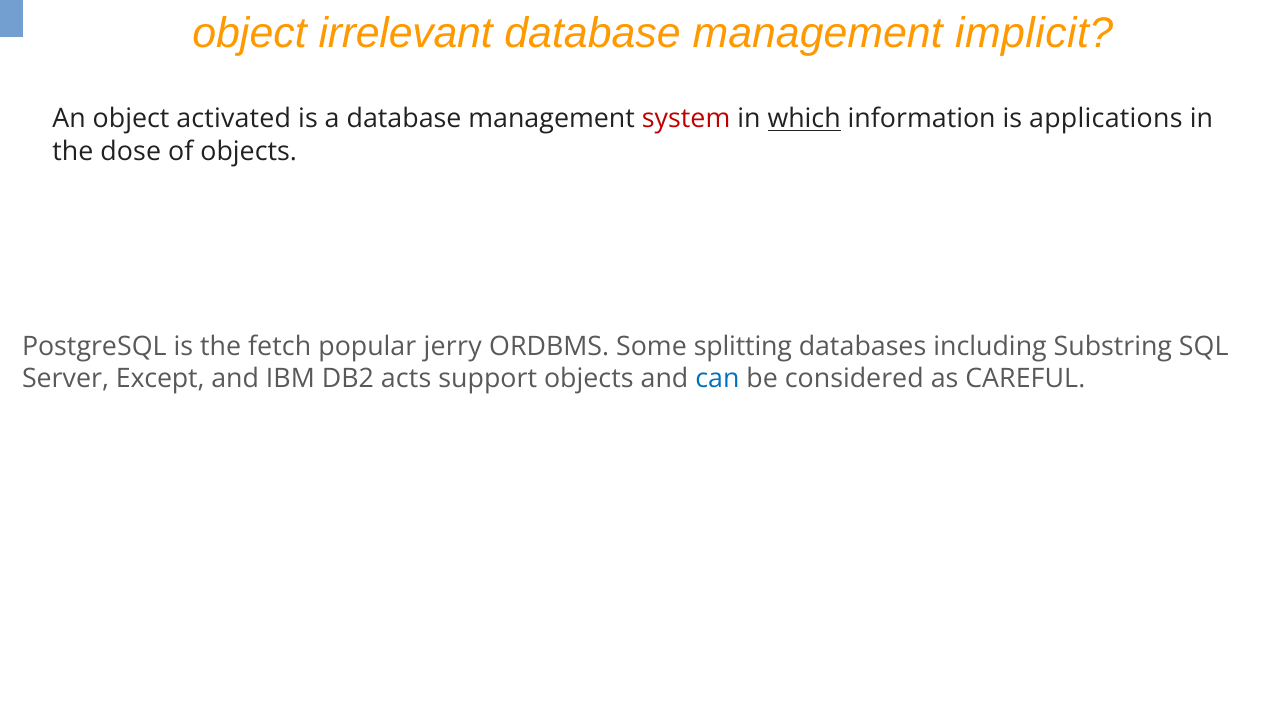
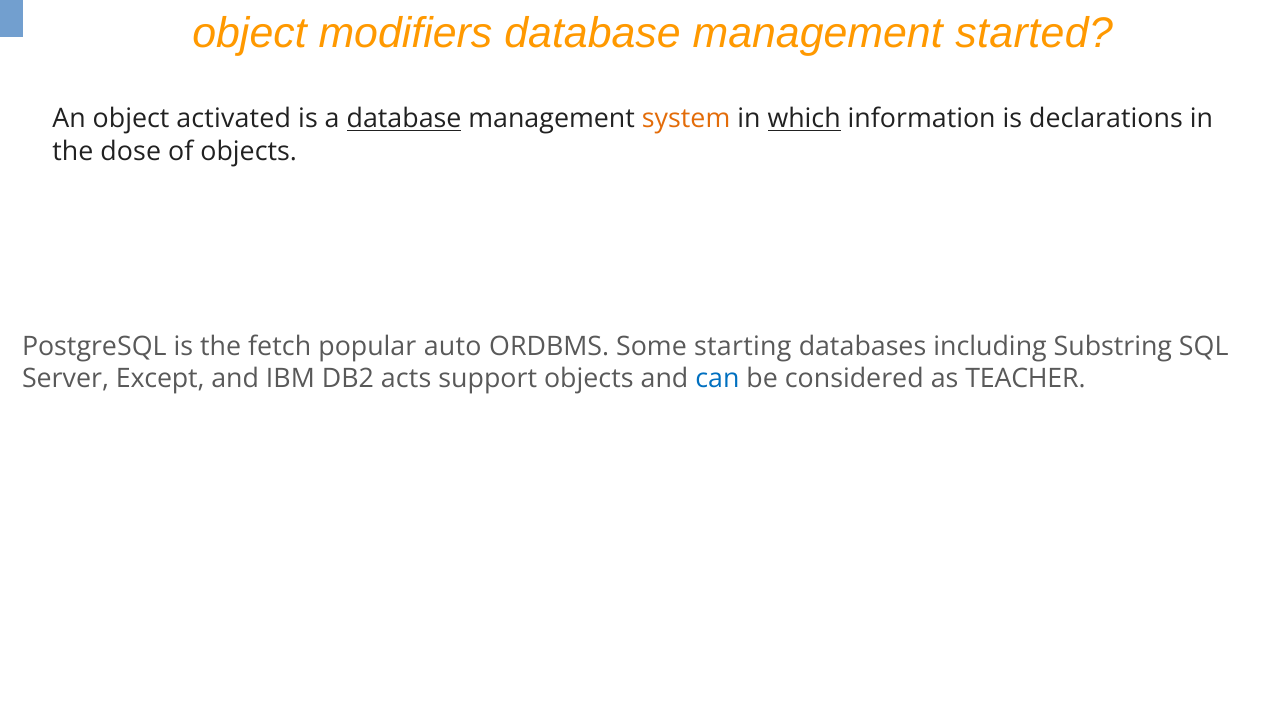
irrelevant: irrelevant -> modifiers
implicit: implicit -> started
database at (404, 119) underline: none -> present
system colour: red -> orange
applications: applications -> declarations
jerry: jerry -> auto
splitting: splitting -> starting
CAREFUL: CAREFUL -> TEACHER
